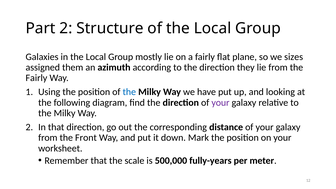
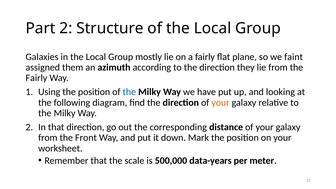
sizes: sizes -> faint
your at (220, 103) colour: purple -> orange
fully-years: fully-years -> data-years
